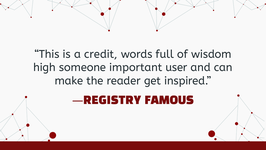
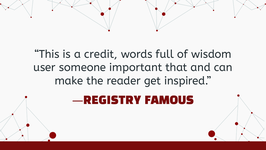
high: high -> user
user: user -> that
